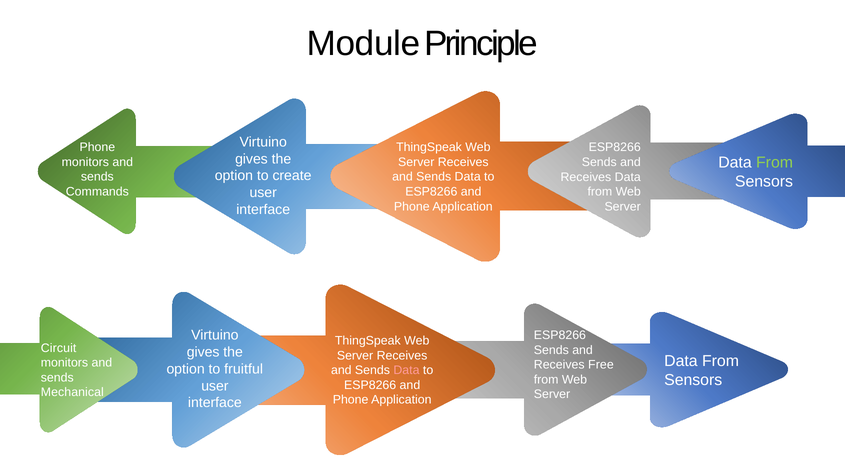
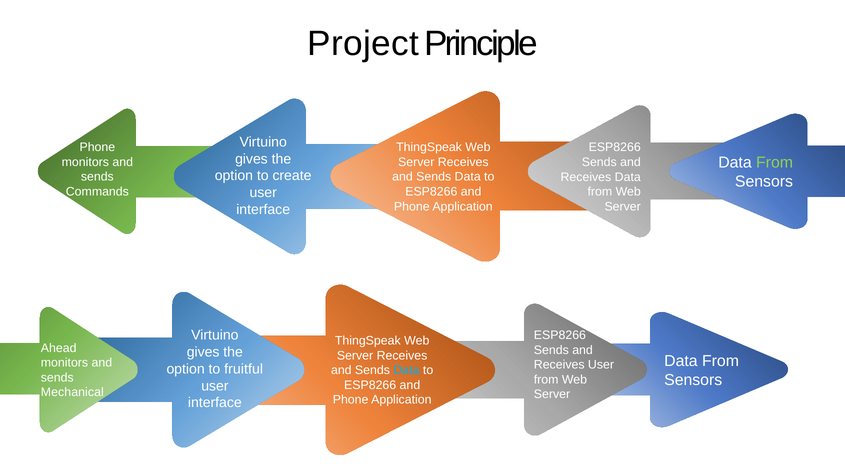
Module: Module -> Project
Circuit: Circuit -> Ahead
Free at (601, 365): Free -> User
Data at (406, 371) colour: pink -> light blue
